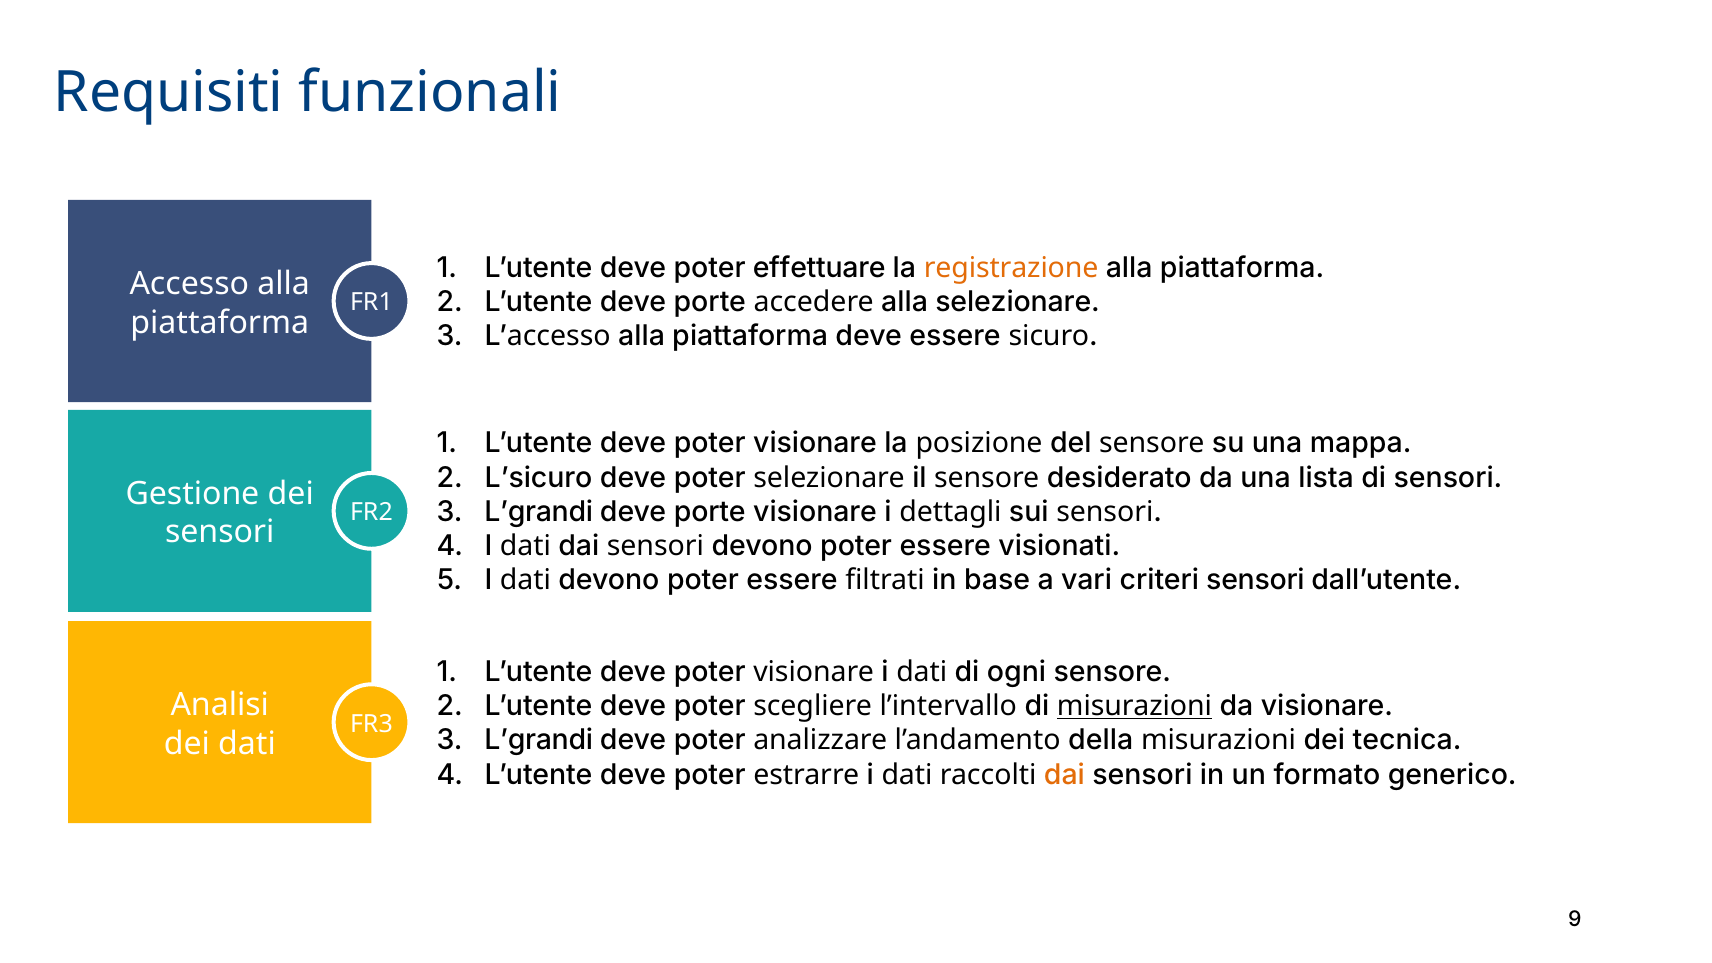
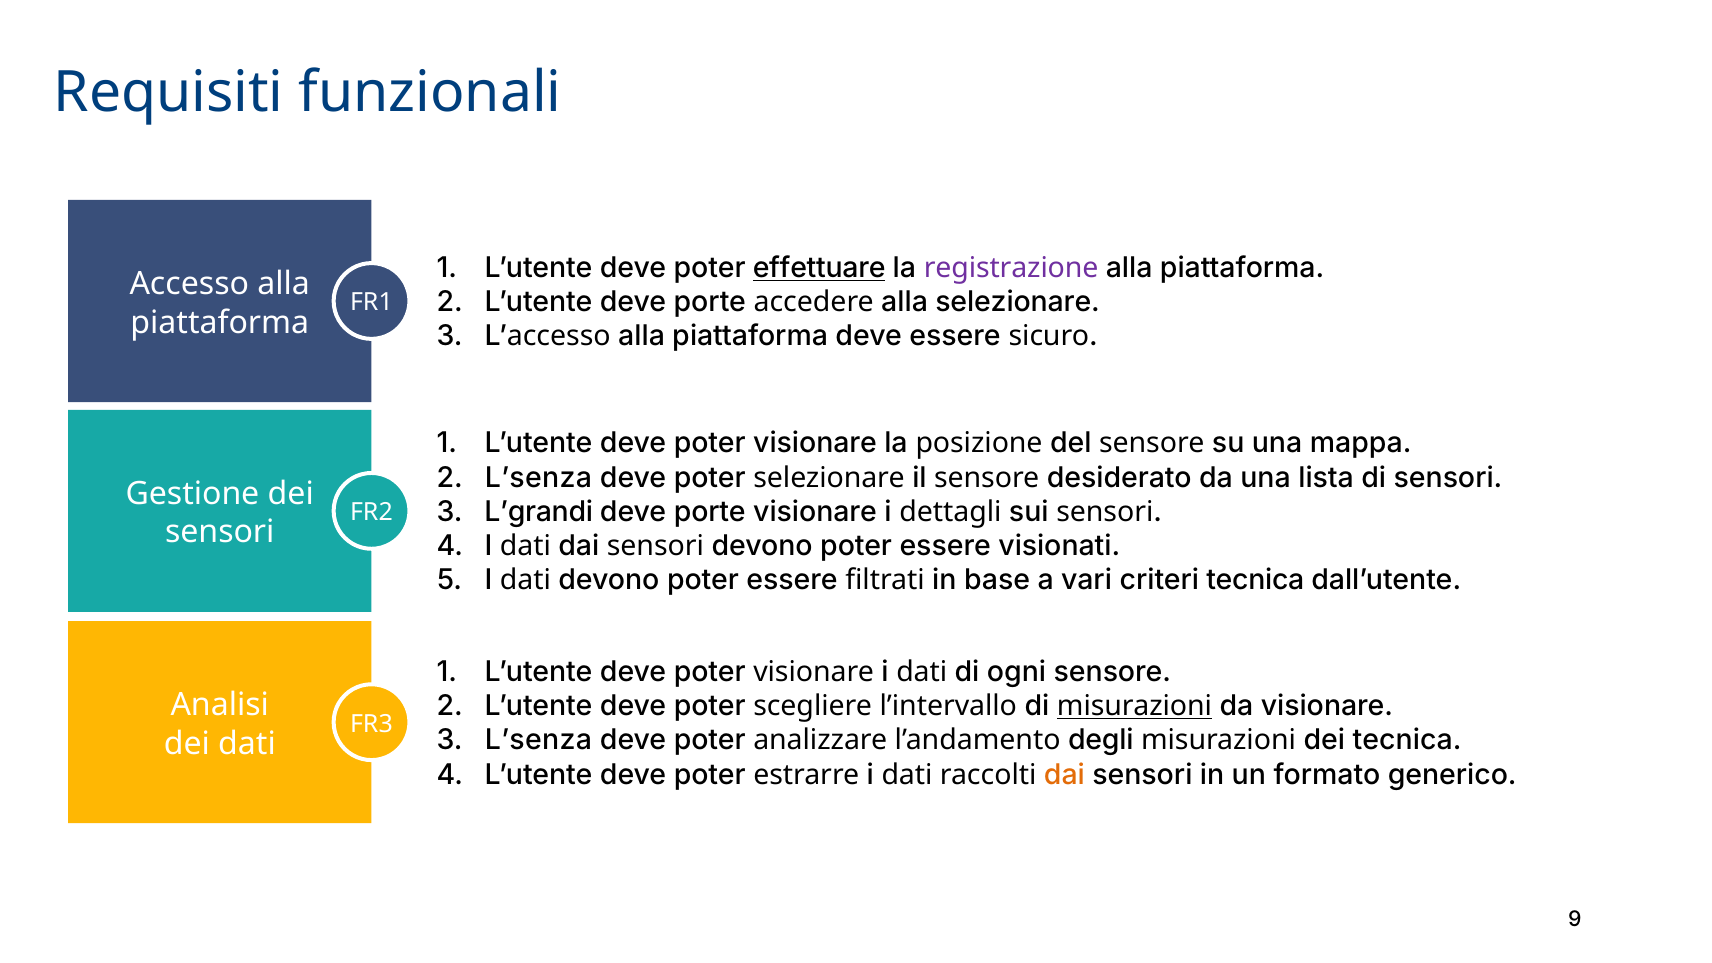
effettuare underline: none -> present
registrazione colour: orange -> purple
L’sicuro at (539, 478): L’sicuro -> L’senza
criteri sensori: sensori -> tecnica
L’grandi at (539, 740): L’grandi -> L’senza
della: della -> degli
